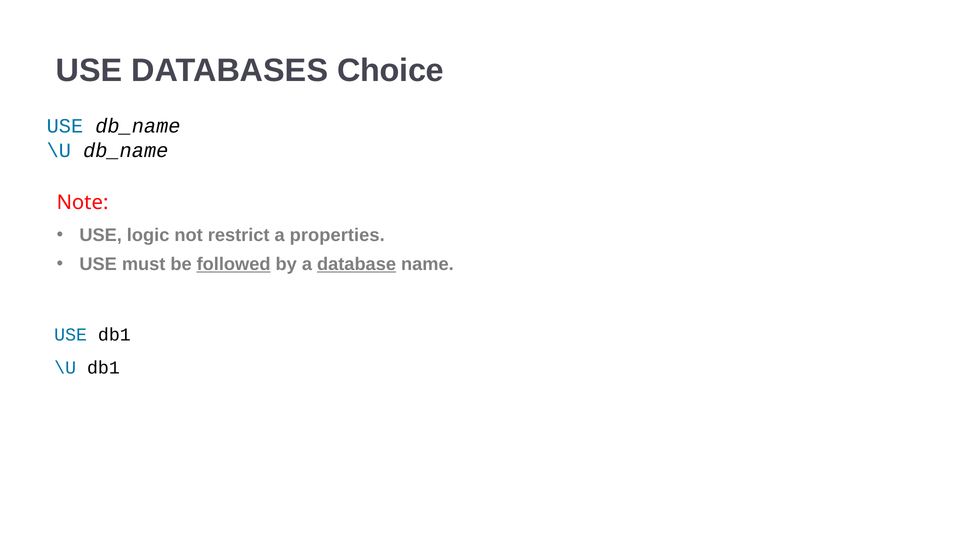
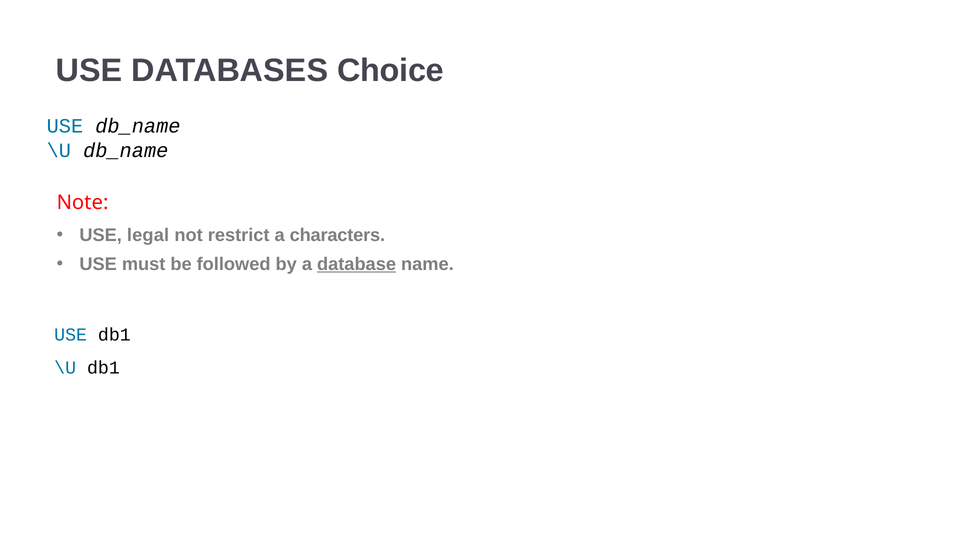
logic: logic -> legal
properties: properties -> characters
followed underline: present -> none
